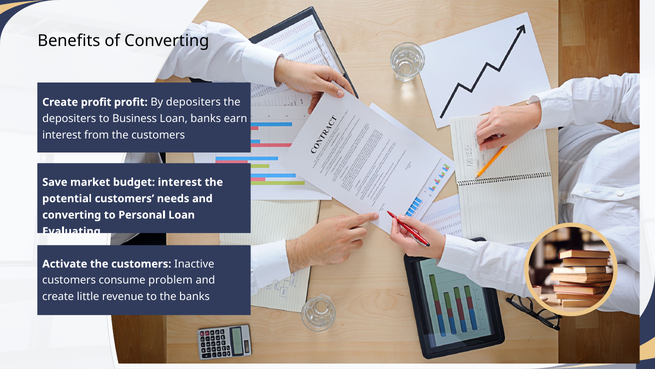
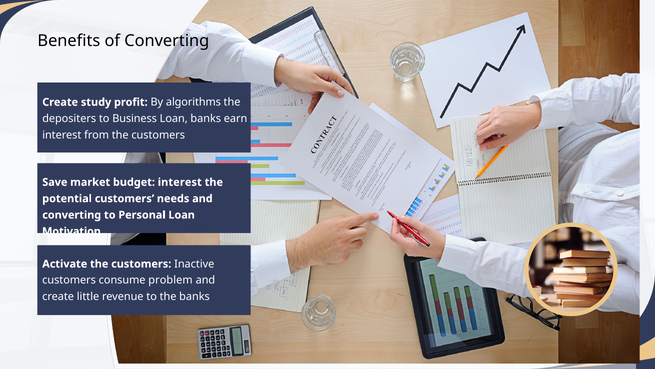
Create profit: profit -> study
By depositers: depositers -> algorithms
Evaluating: Evaluating -> Motivation
